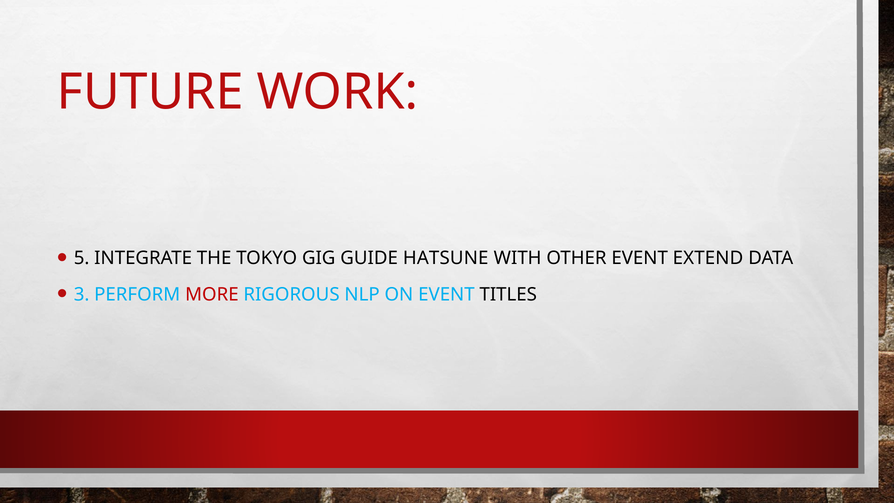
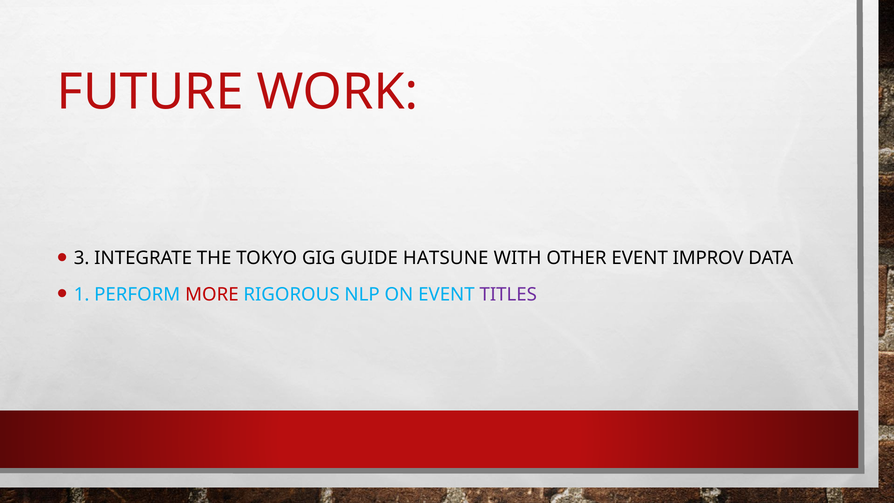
5: 5 -> 3
EXTEND: EXTEND -> IMPROV
3: 3 -> 1
TITLES colour: black -> purple
